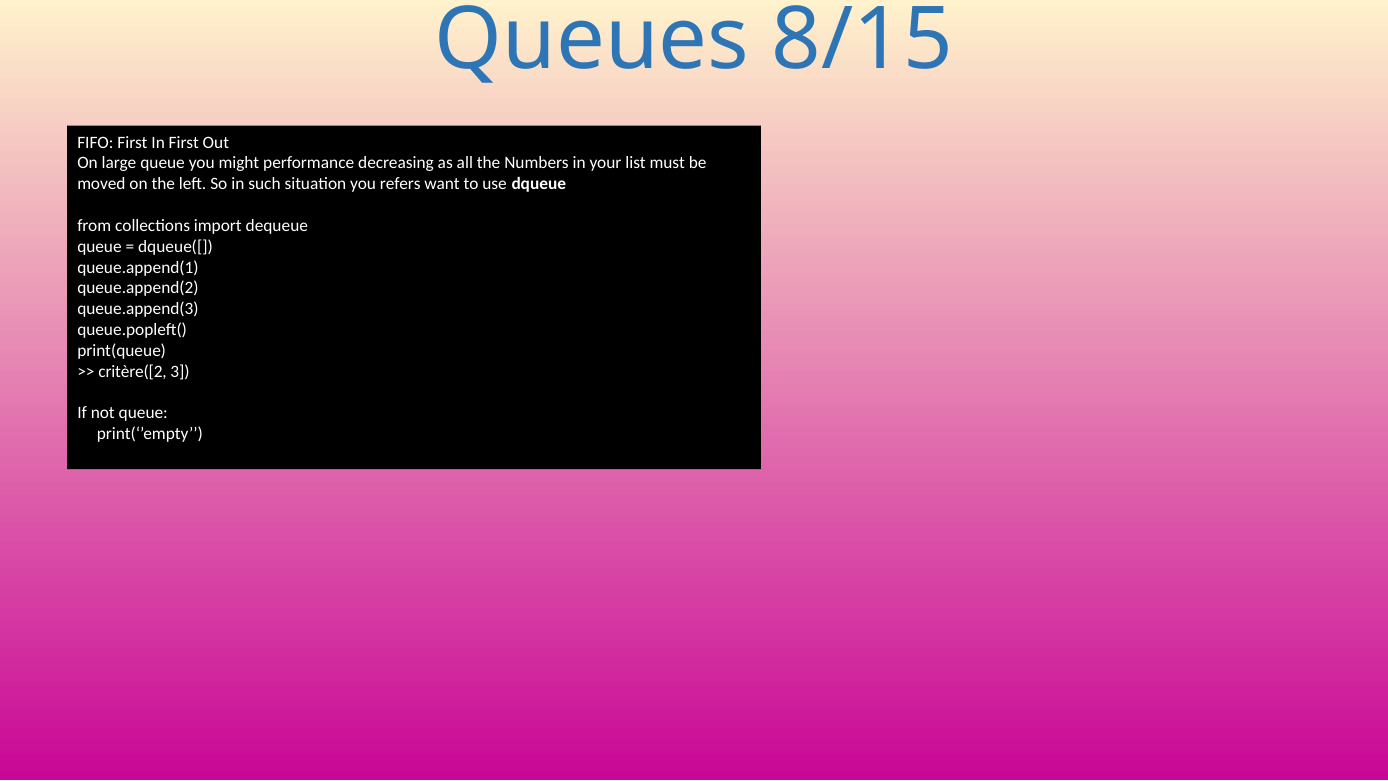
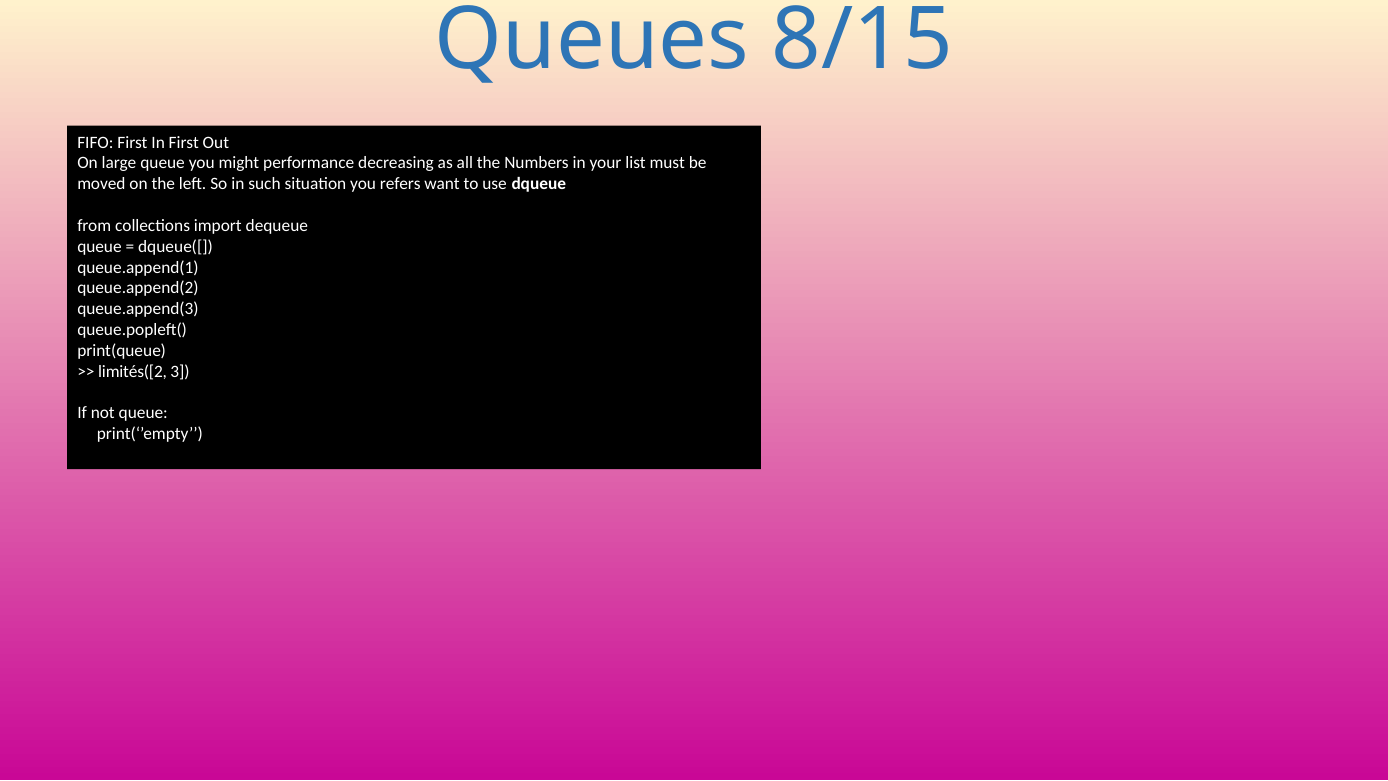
critère([2: critère([2 -> limités([2
